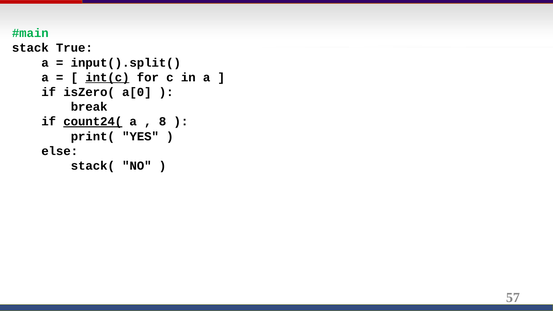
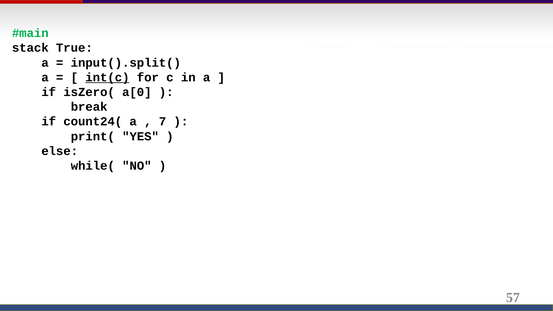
count24( underline: present -> none
8: 8 -> 7
stack(: stack( -> while(
